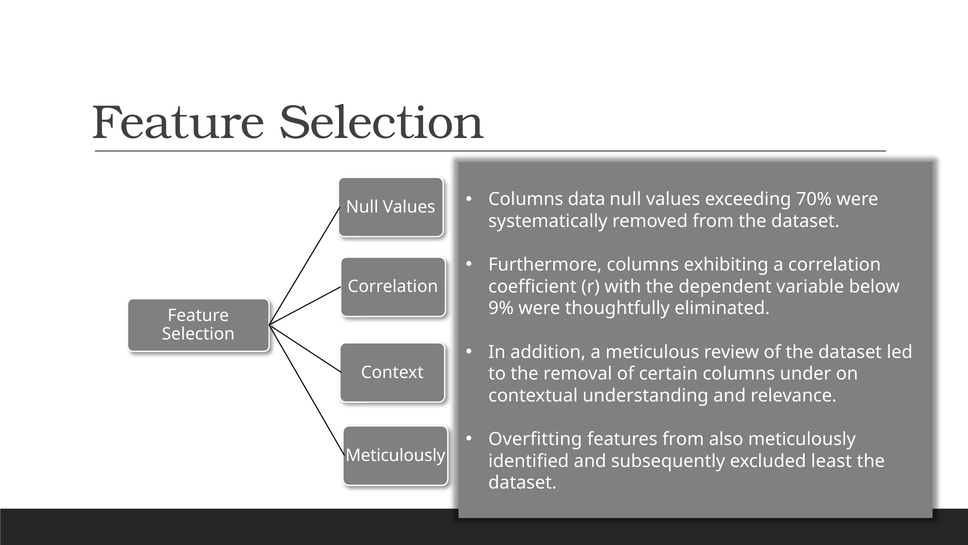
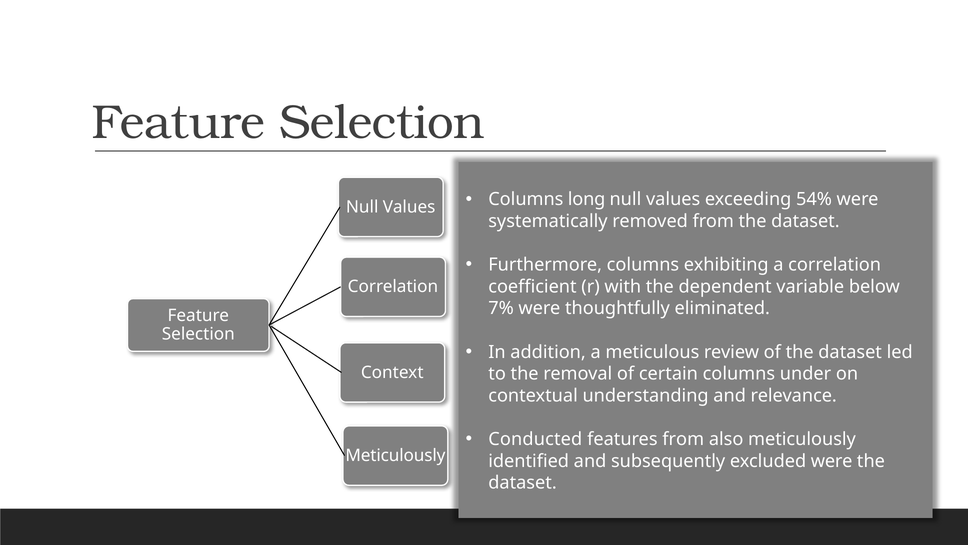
data: data -> long
70%: 70% -> 54%
9%: 9% -> 7%
Overfitting: Overfitting -> Conducted
excluded least: least -> were
